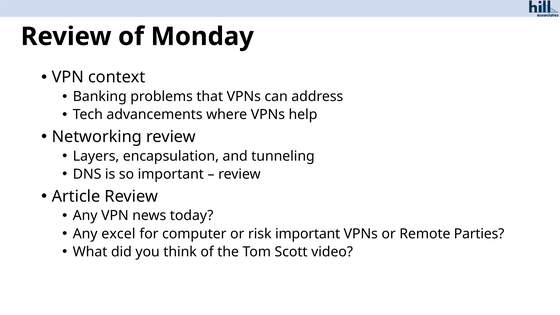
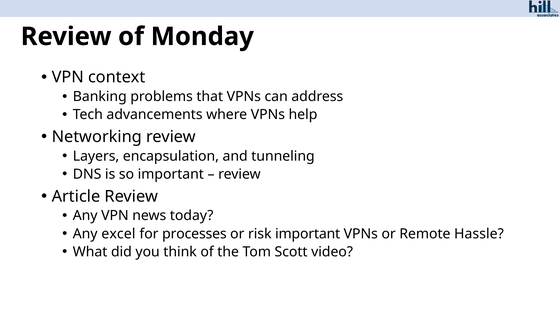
computer: computer -> processes
Parties: Parties -> Hassle
